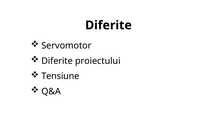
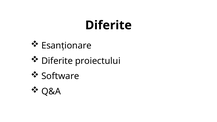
Servomotor: Servomotor -> Esanționare
Tensiune: Tensiune -> Software
